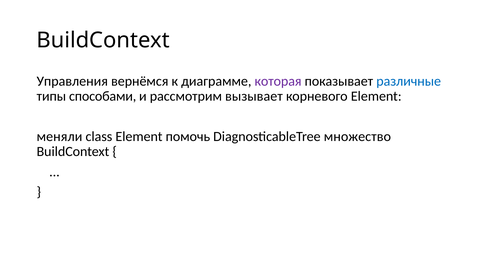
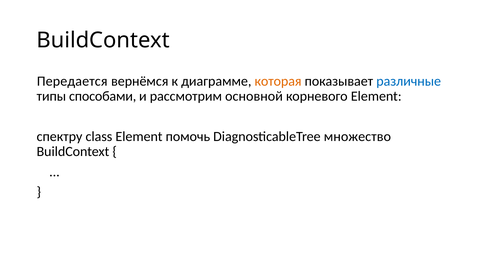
Управления: Управления -> Передается
которая colour: purple -> orange
вызывает: вызывает -> основной
меняли: меняли -> спектру
